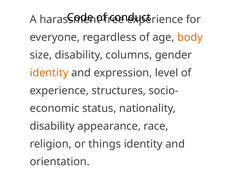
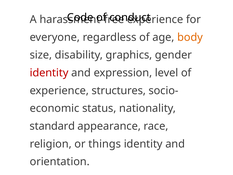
columns: columns -> graphics
identity at (49, 73) colour: orange -> red
disability at (52, 126): disability -> standard
